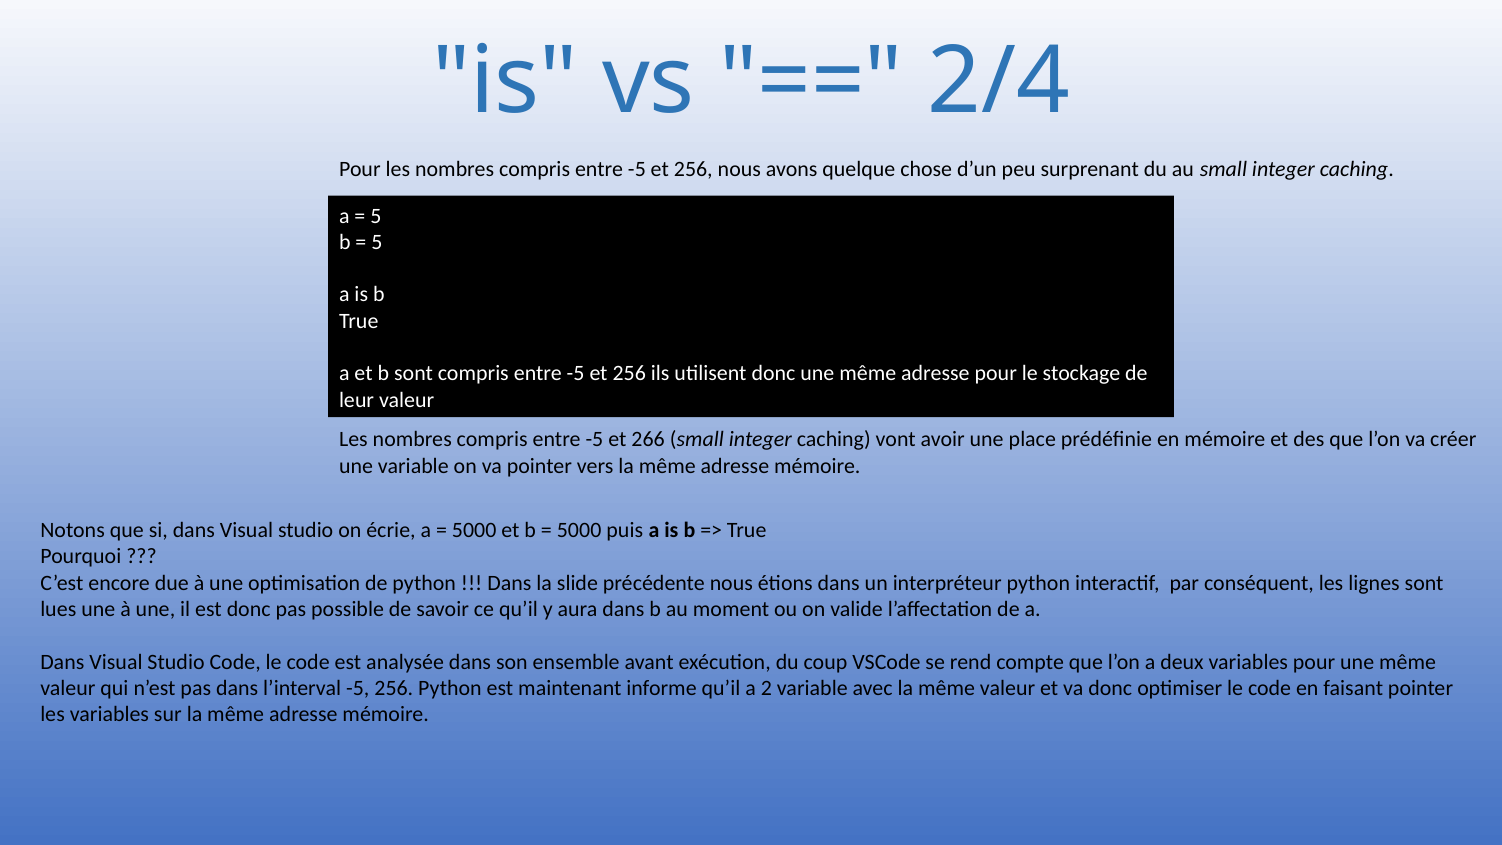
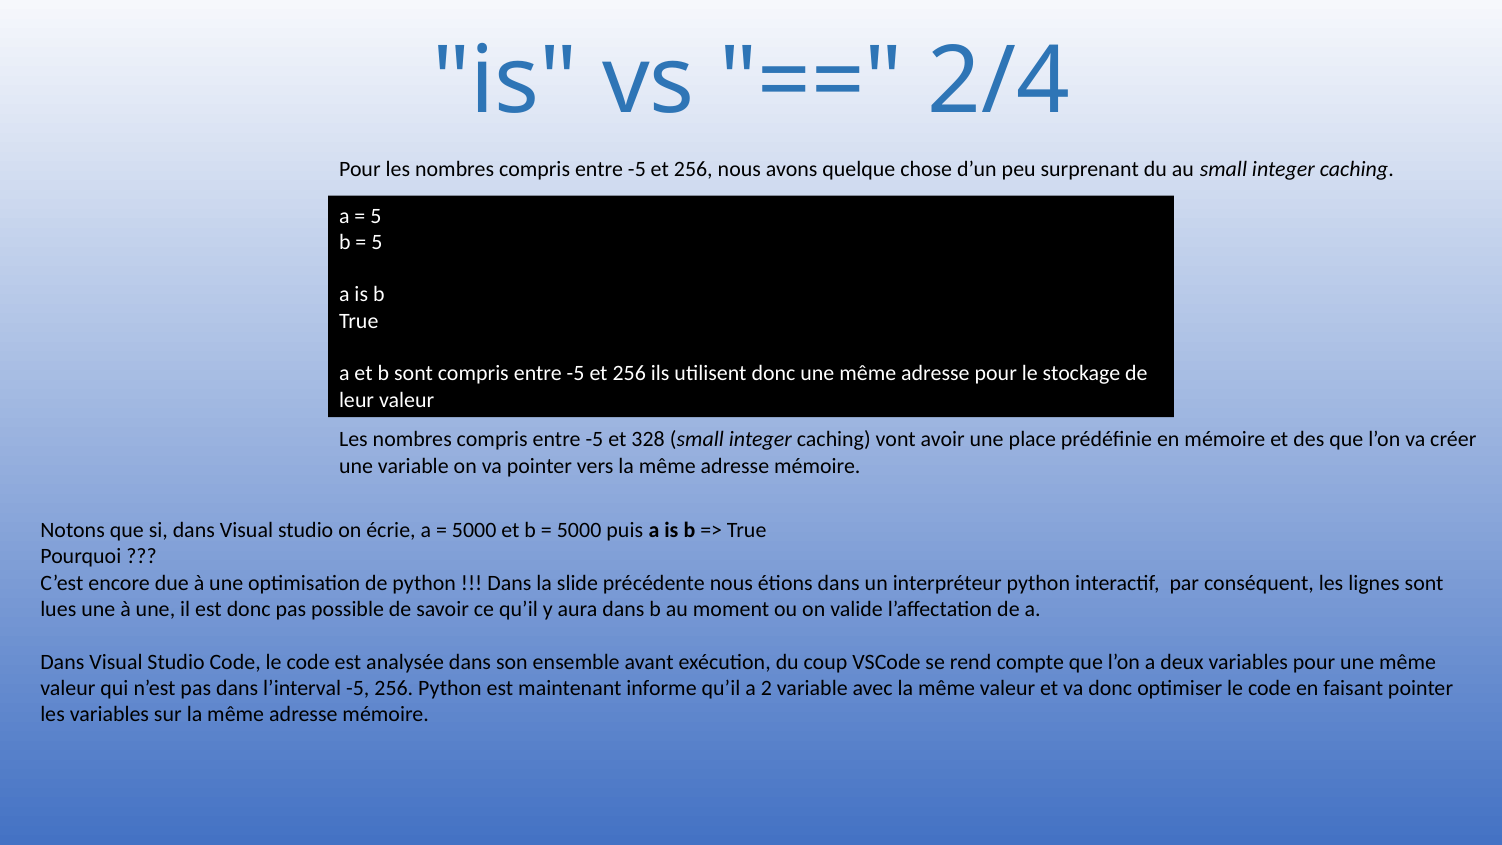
266: 266 -> 328
